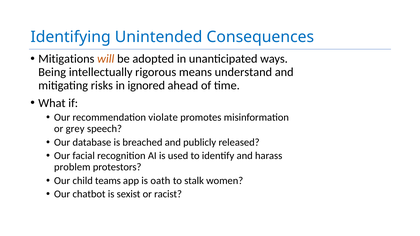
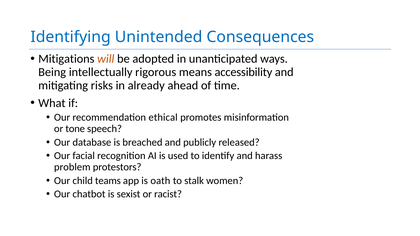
understand: understand -> accessibility
ignored: ignored -> already
violate: violate -> ethical
grey: grey -> tone
